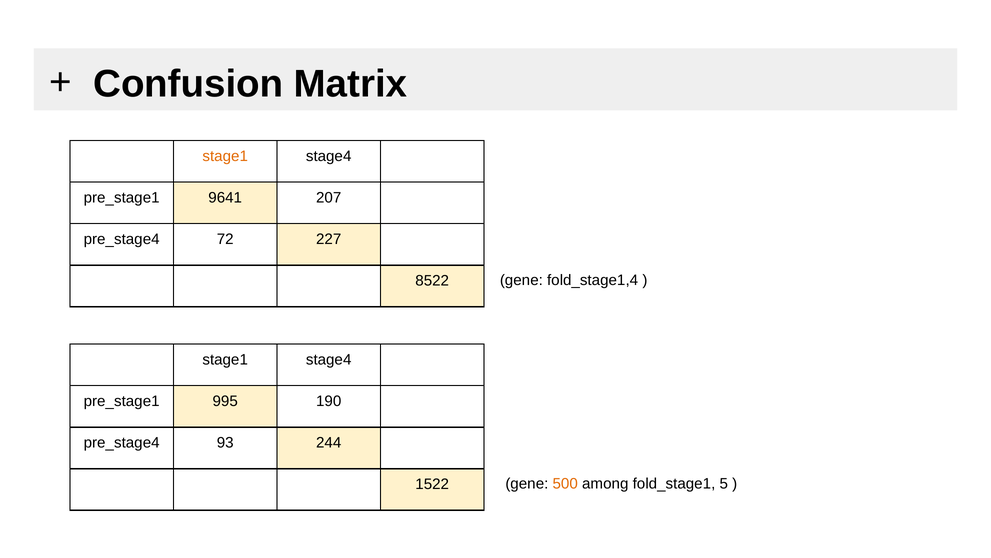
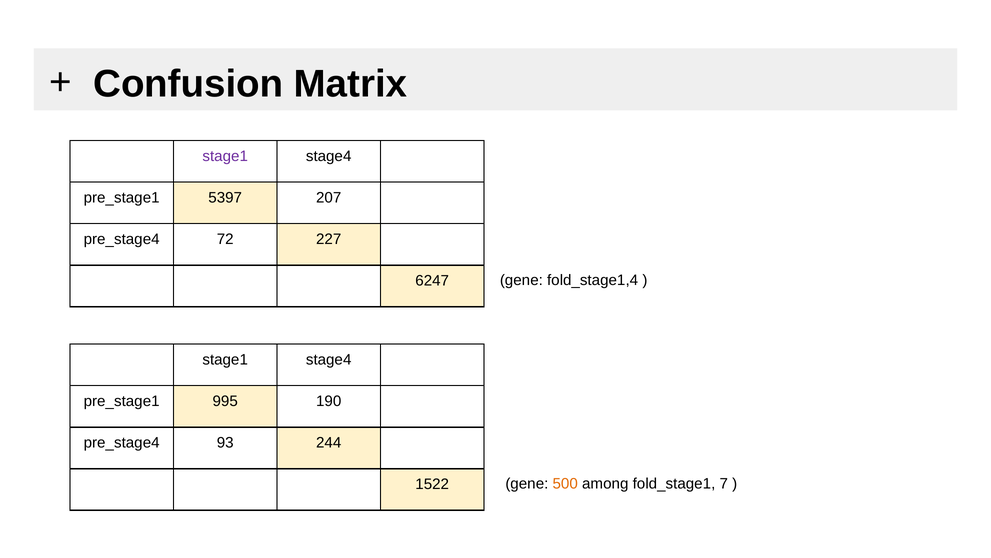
stage1 at (225, 156) colour: orange -> purple
9641: 9641 -> 5397
8522: 8522 -> 6247
5: 5 -> 7
